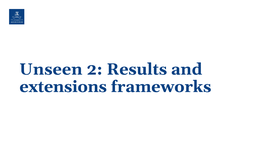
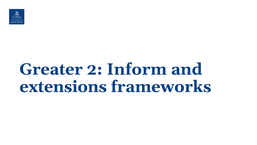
Unseen: Unseen -> Greater
Results: Results -> Inform
